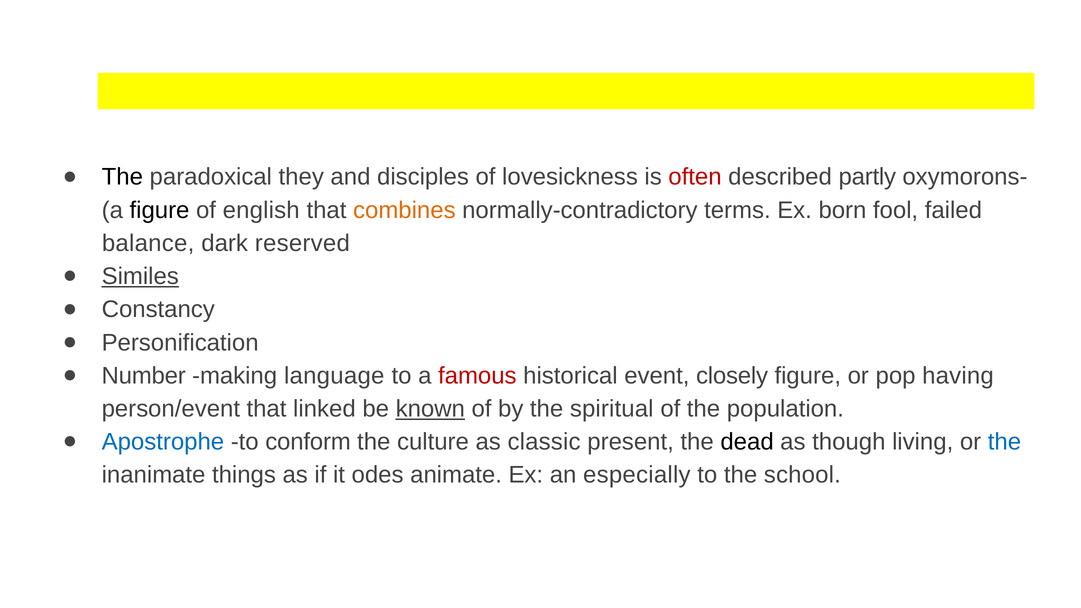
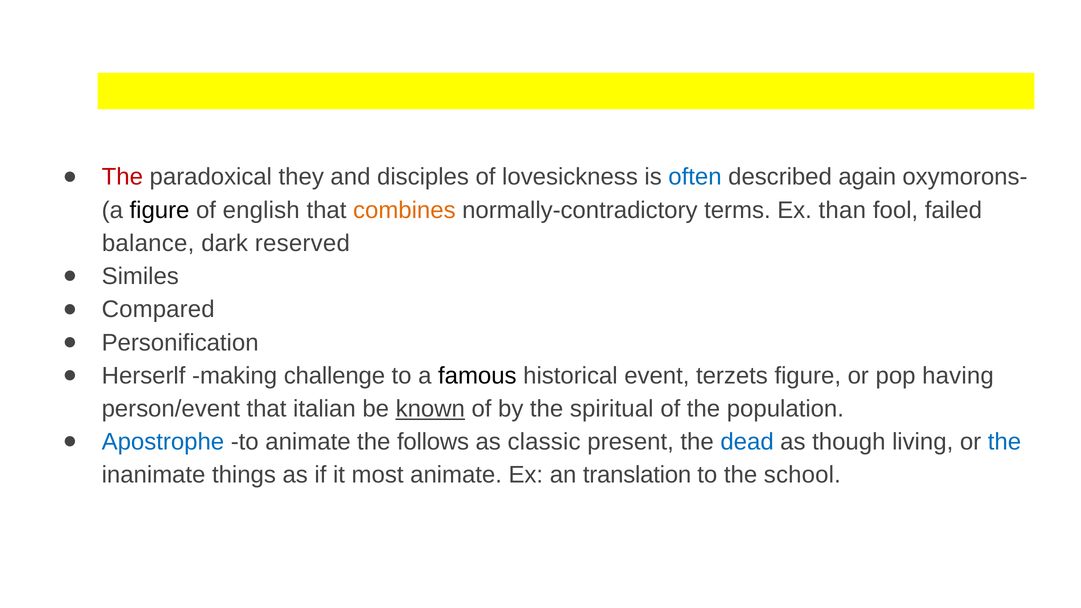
The at (122, 177) colour: black -> red
often colour: red -> blue
partly: partly -> again
born: born -> than
Similes underline: present -> none
Constancy: Constancy -> Compared
Number: Number -> Herserlf
language: language -> challenge
famous colour: red -> black
closely: closely -> terzets
linked: linked -> italian
to conform: conform -> animate
culture: culture -> follows
dead colour: black -> blue
odes: odes -> most
especially: especially -> translation
